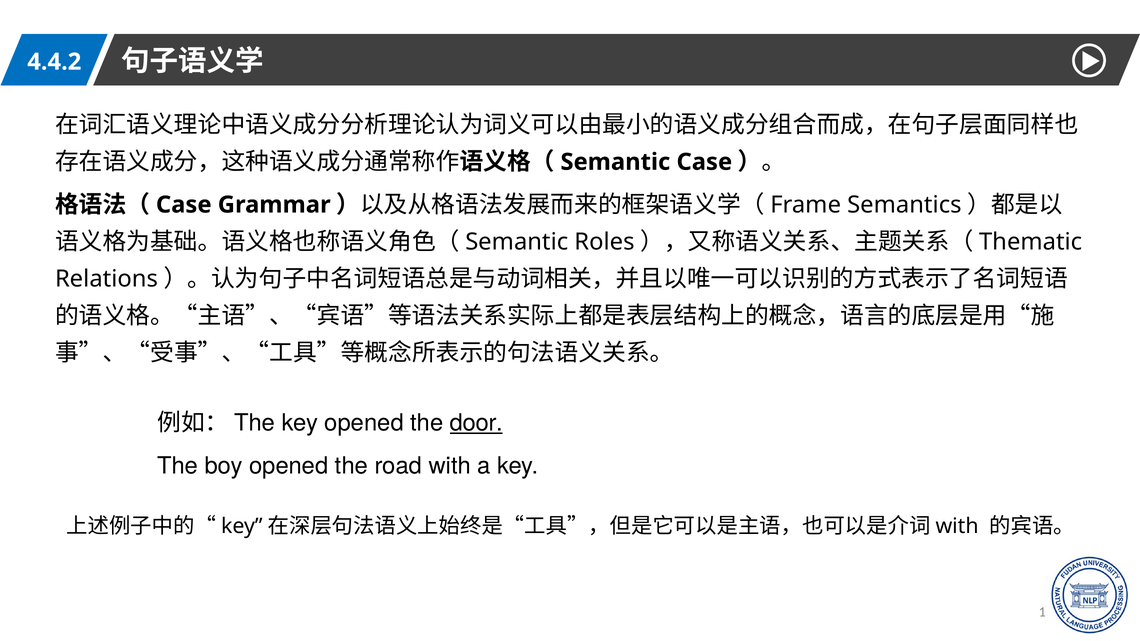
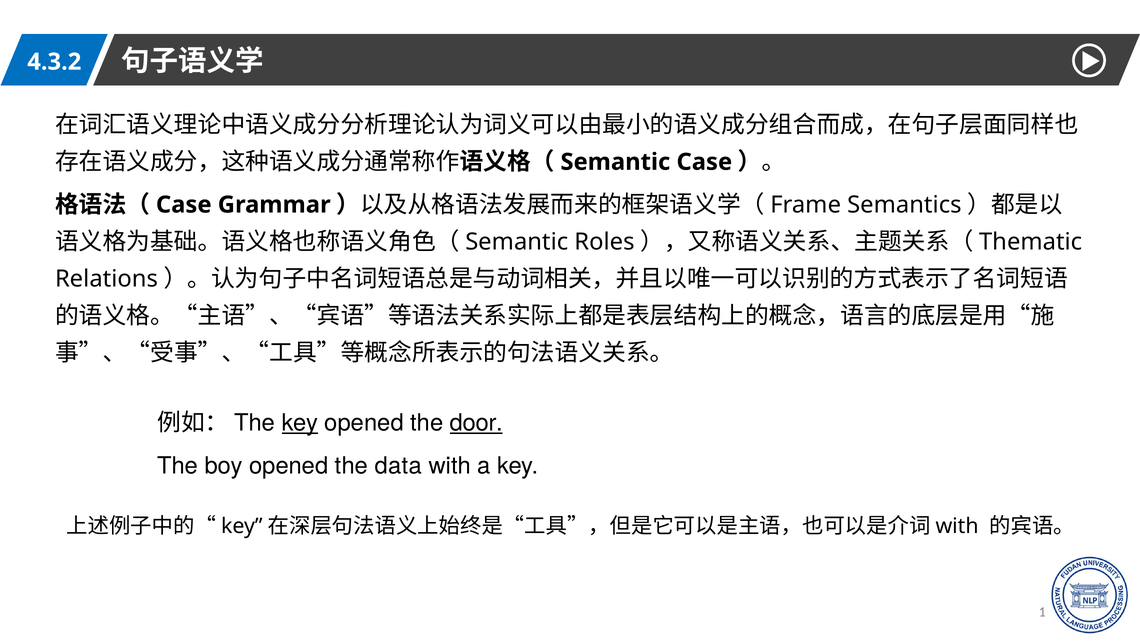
4.4.2: 4.4.2 -> 4.3.2
key at (300, 423) underline: none -> present
road: road -> data
